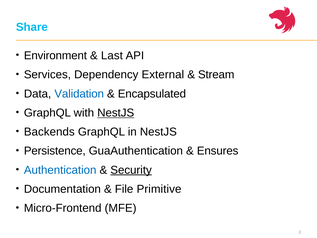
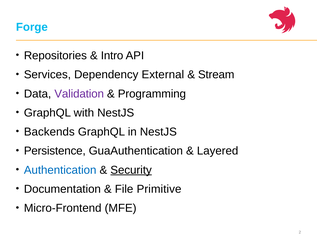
Share: Share -> Forge
Environment: Environment -> Repositories
Last: Last -> Intro
Validation colour: blue -> purple
Encapsulated: Encapsulated -> Programming
NestJS at (116, 113) underline: present -> none
Ensures: Ensures -> Layered
